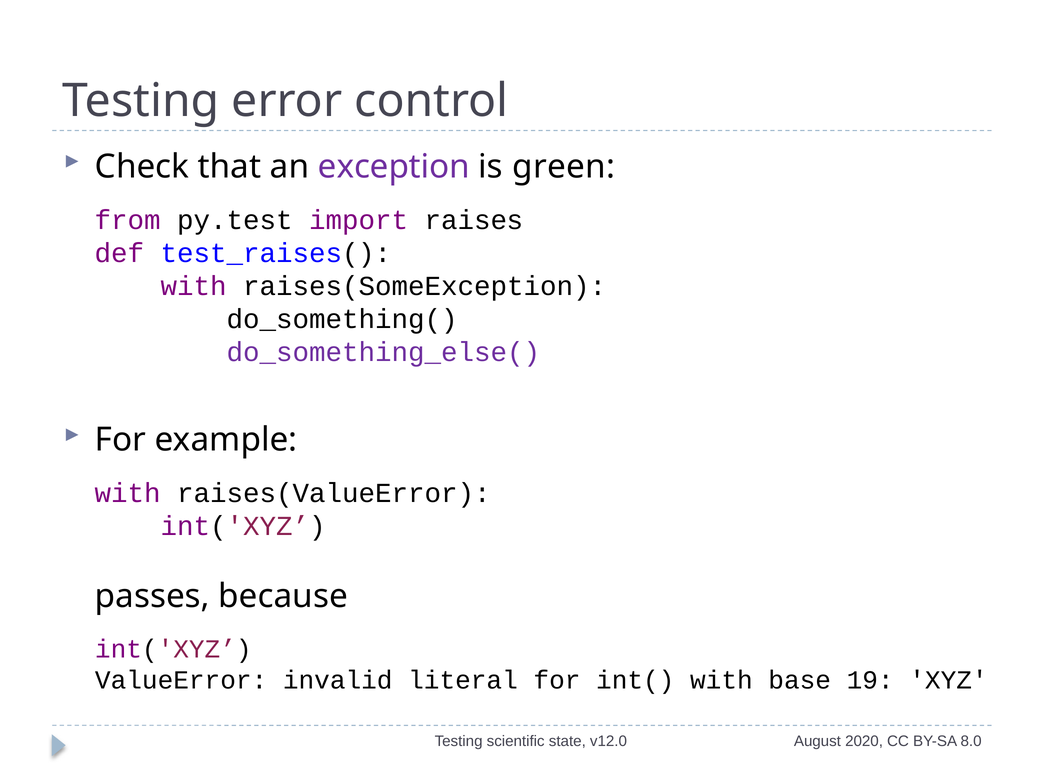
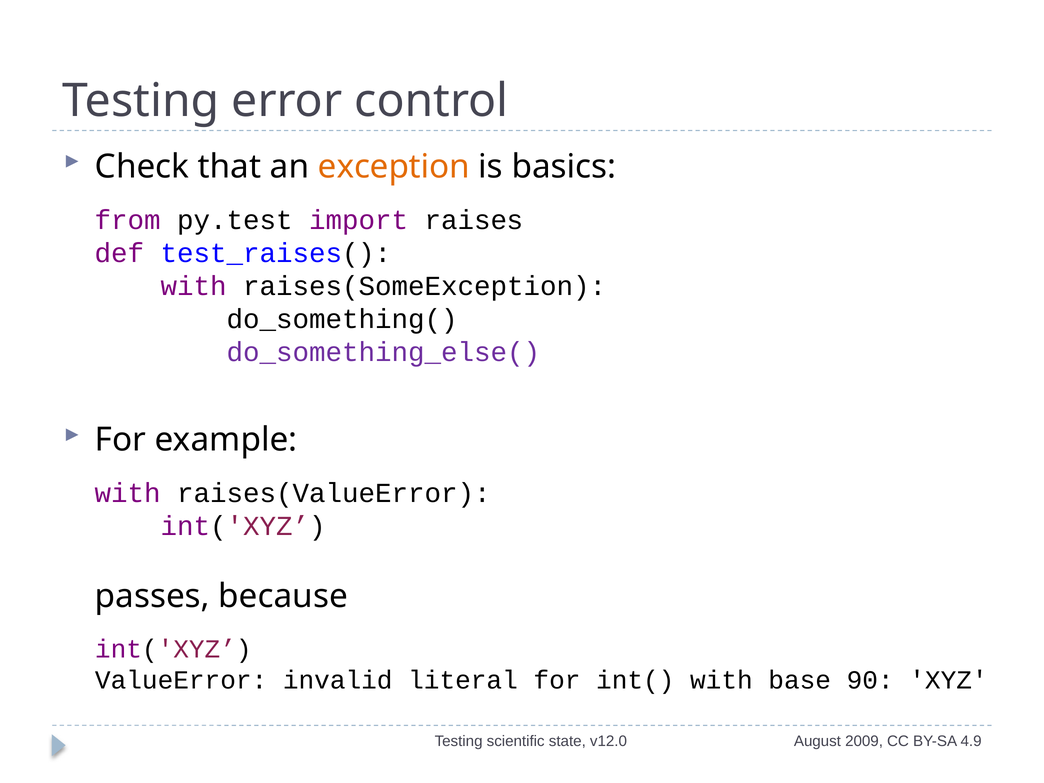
exception colour: purple -> orange
green: green -> basics
19: 19 -> 90
2020: 2020 -> 2009
8.0: 8.0 -> 4.9
